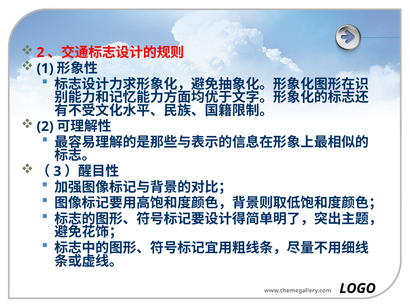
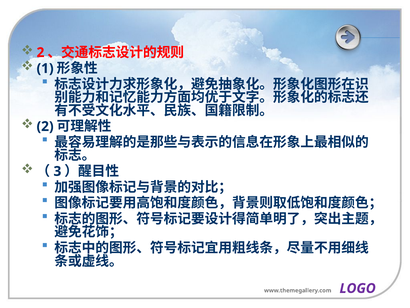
LOGO colour: black -> purple
